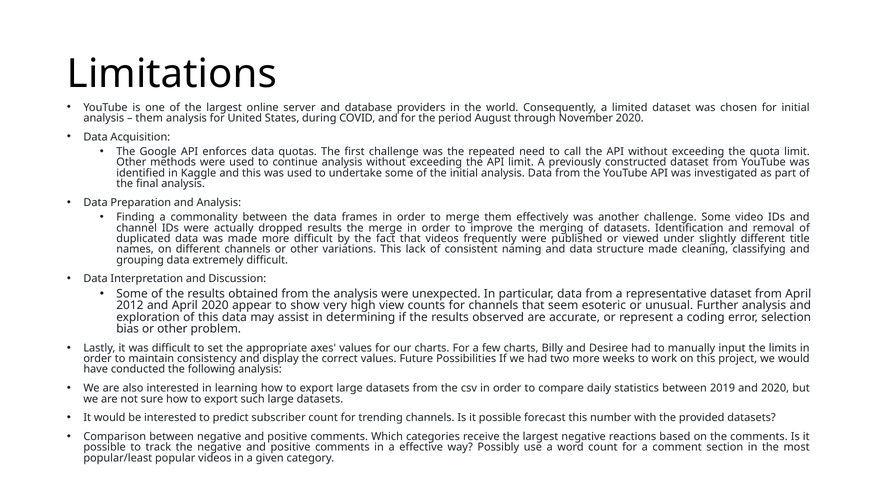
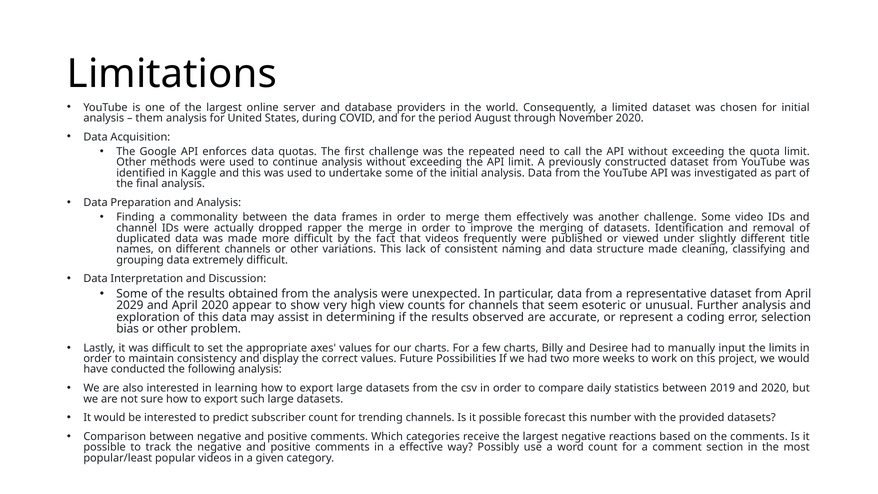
dropped results: results -> rapper
2012: 2012 -> 2029
